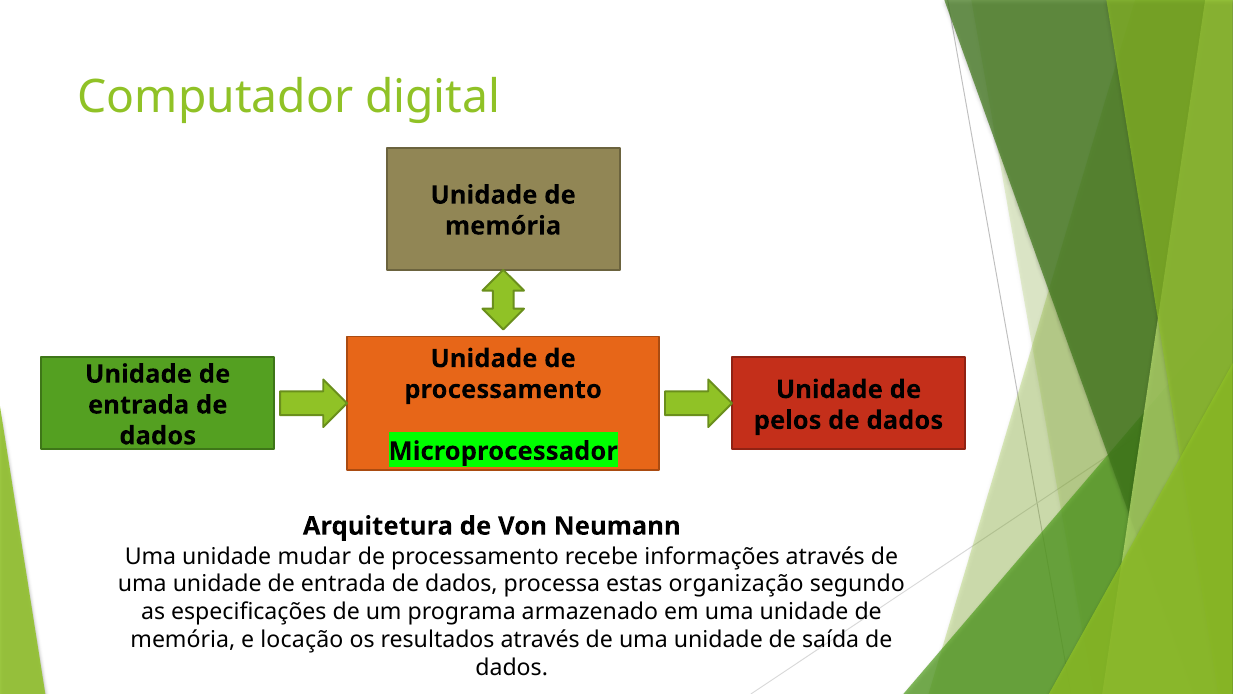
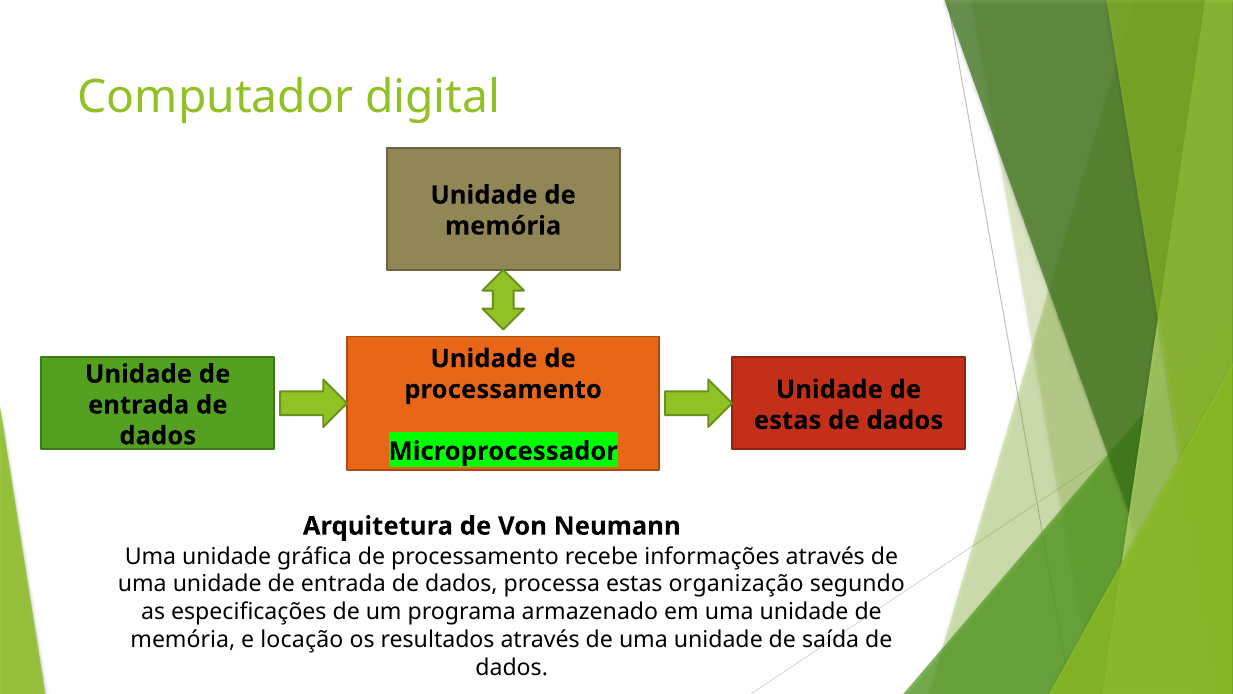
pelos at (788, 420): pelos -> estas
mudar: mudar -> gráfica
